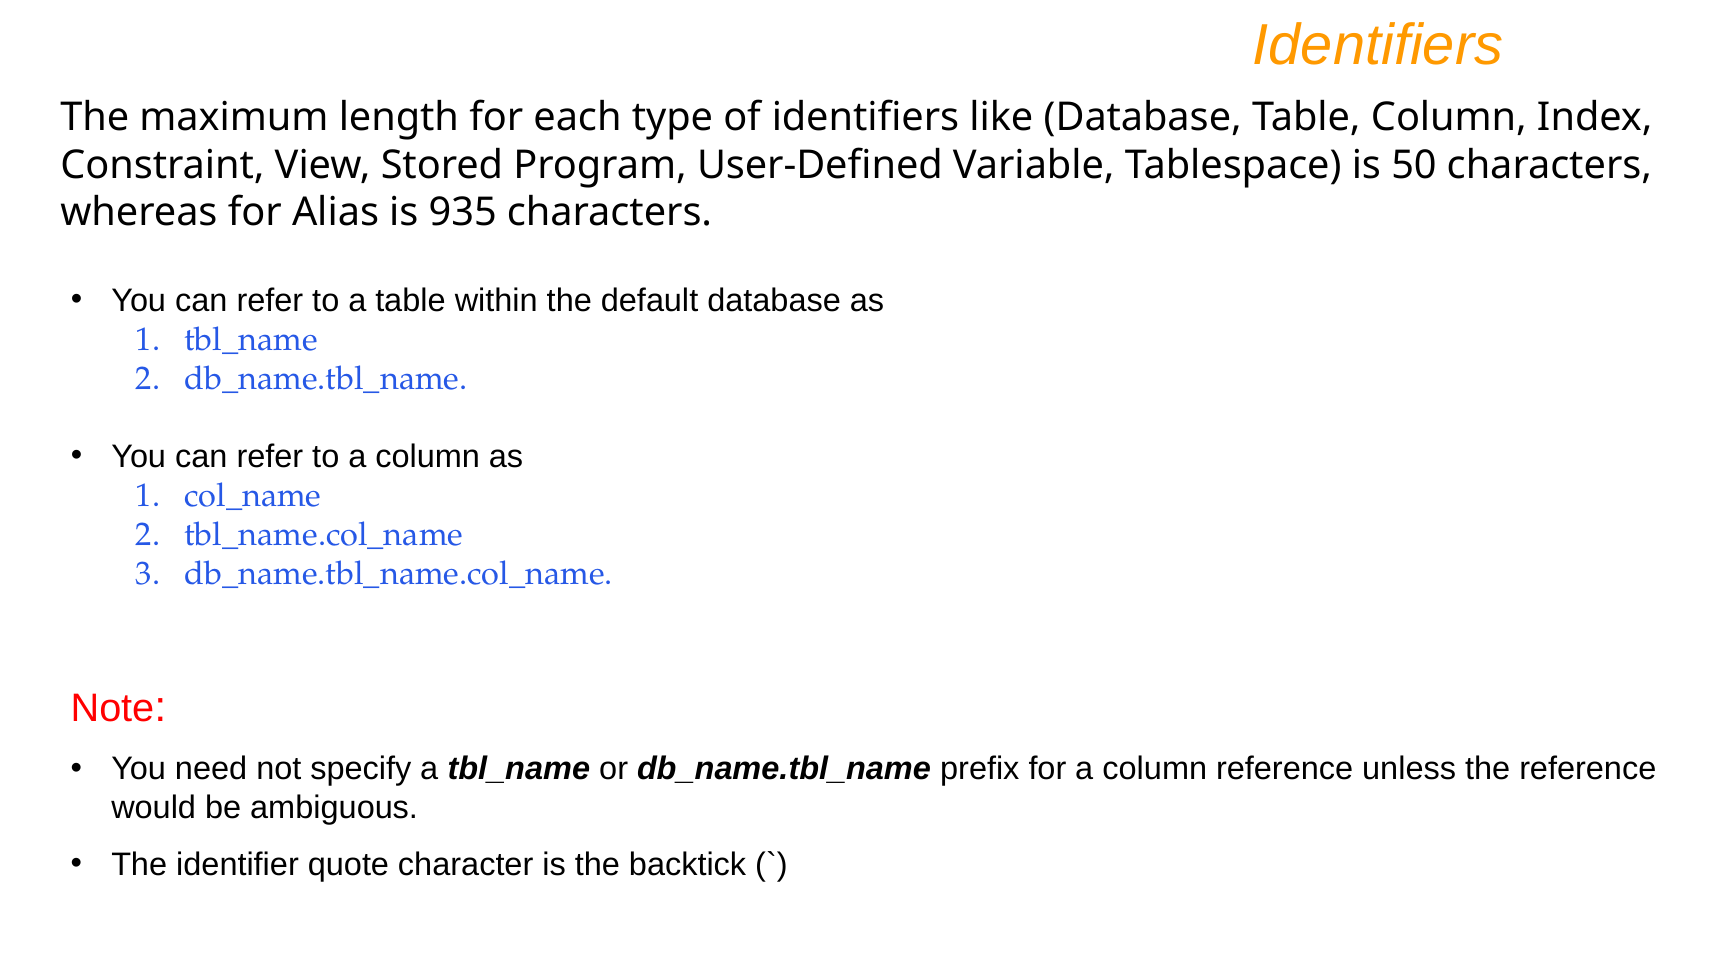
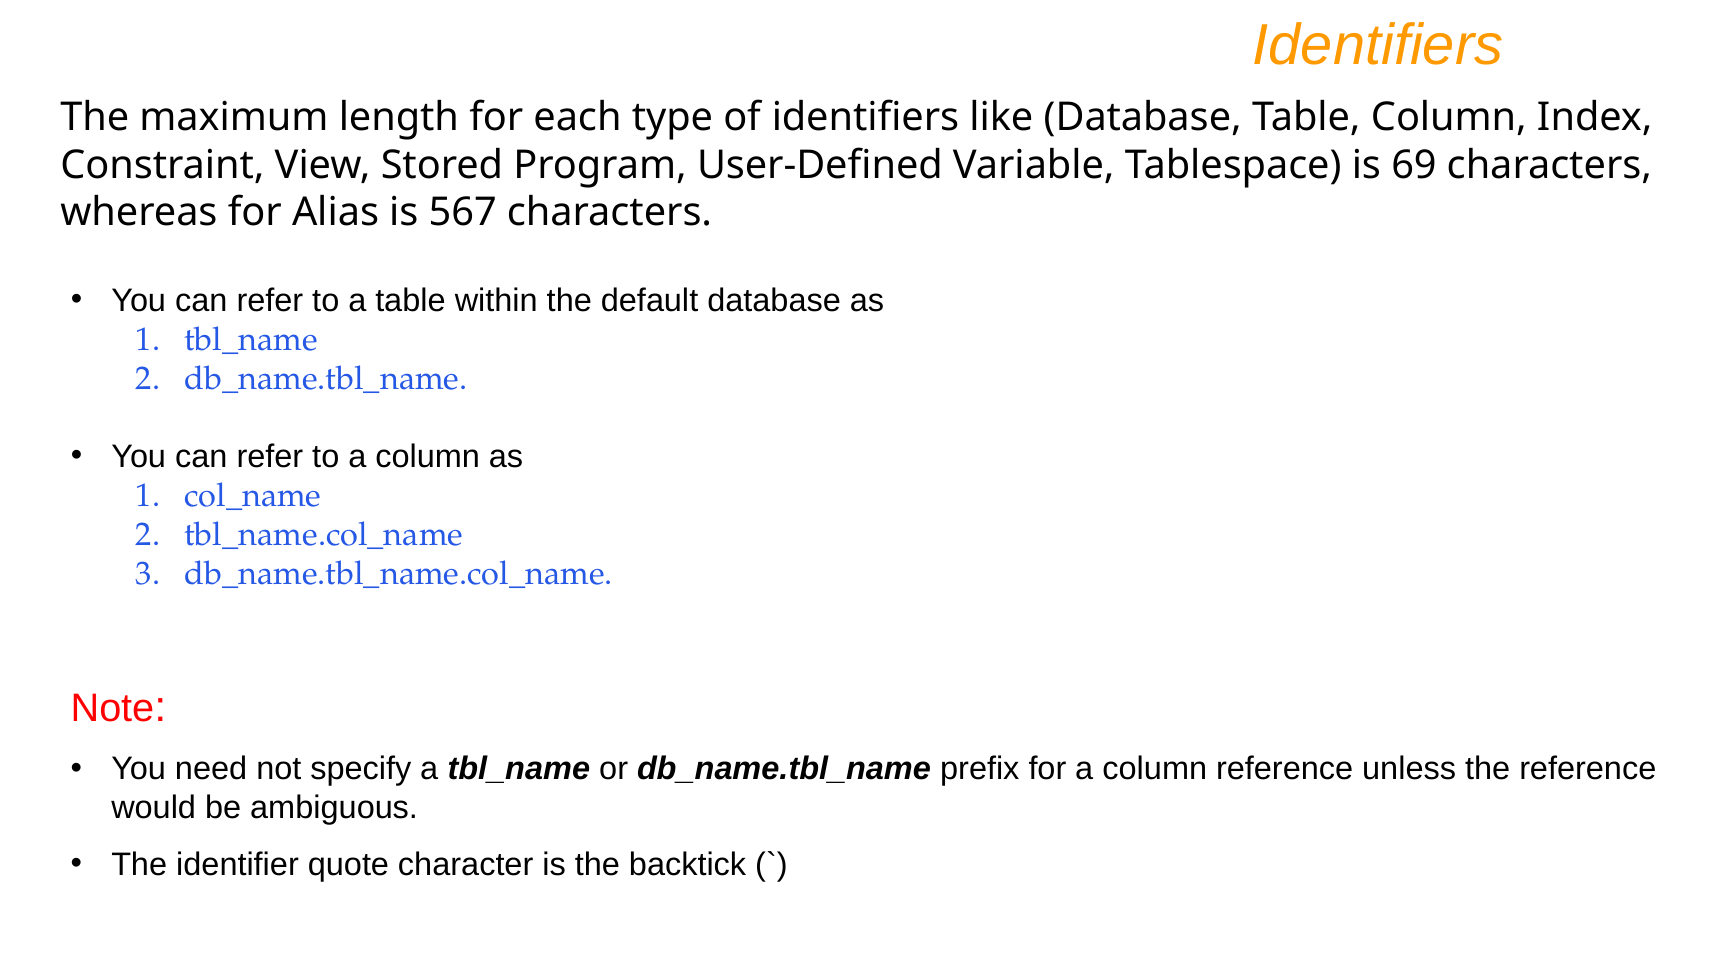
50: 50 -> 69
935: 935 -> 567
